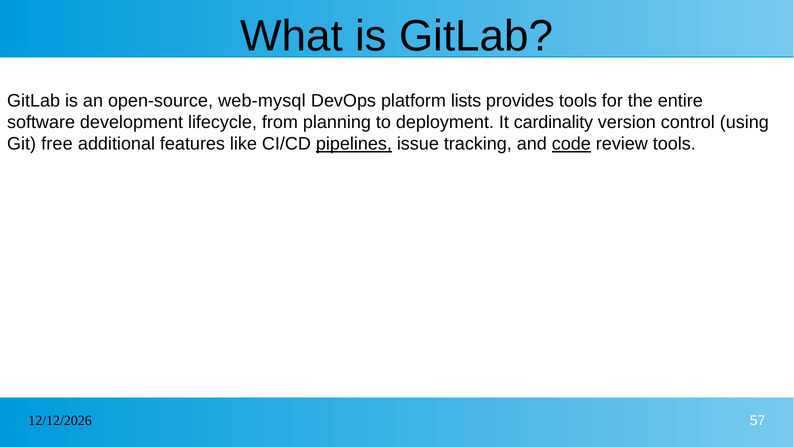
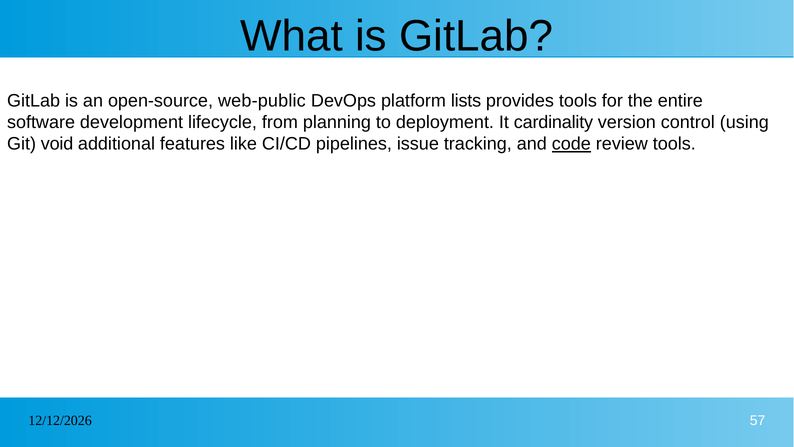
web-mysql: web-mysql -> web-public
free: free -> void
pipelines underline: present -> none
